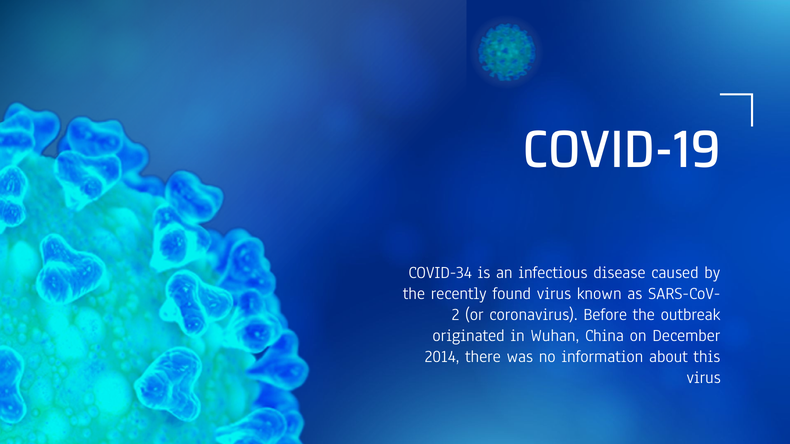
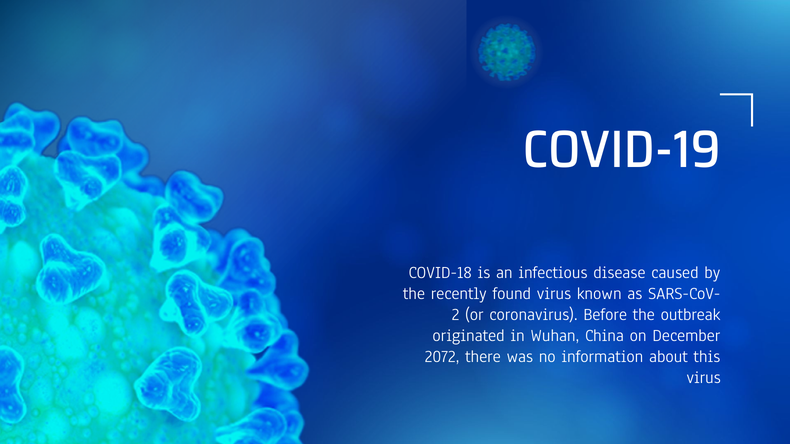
COVID-34: COVID-34 -> COVID-18
2014: 2014 -> 2072
